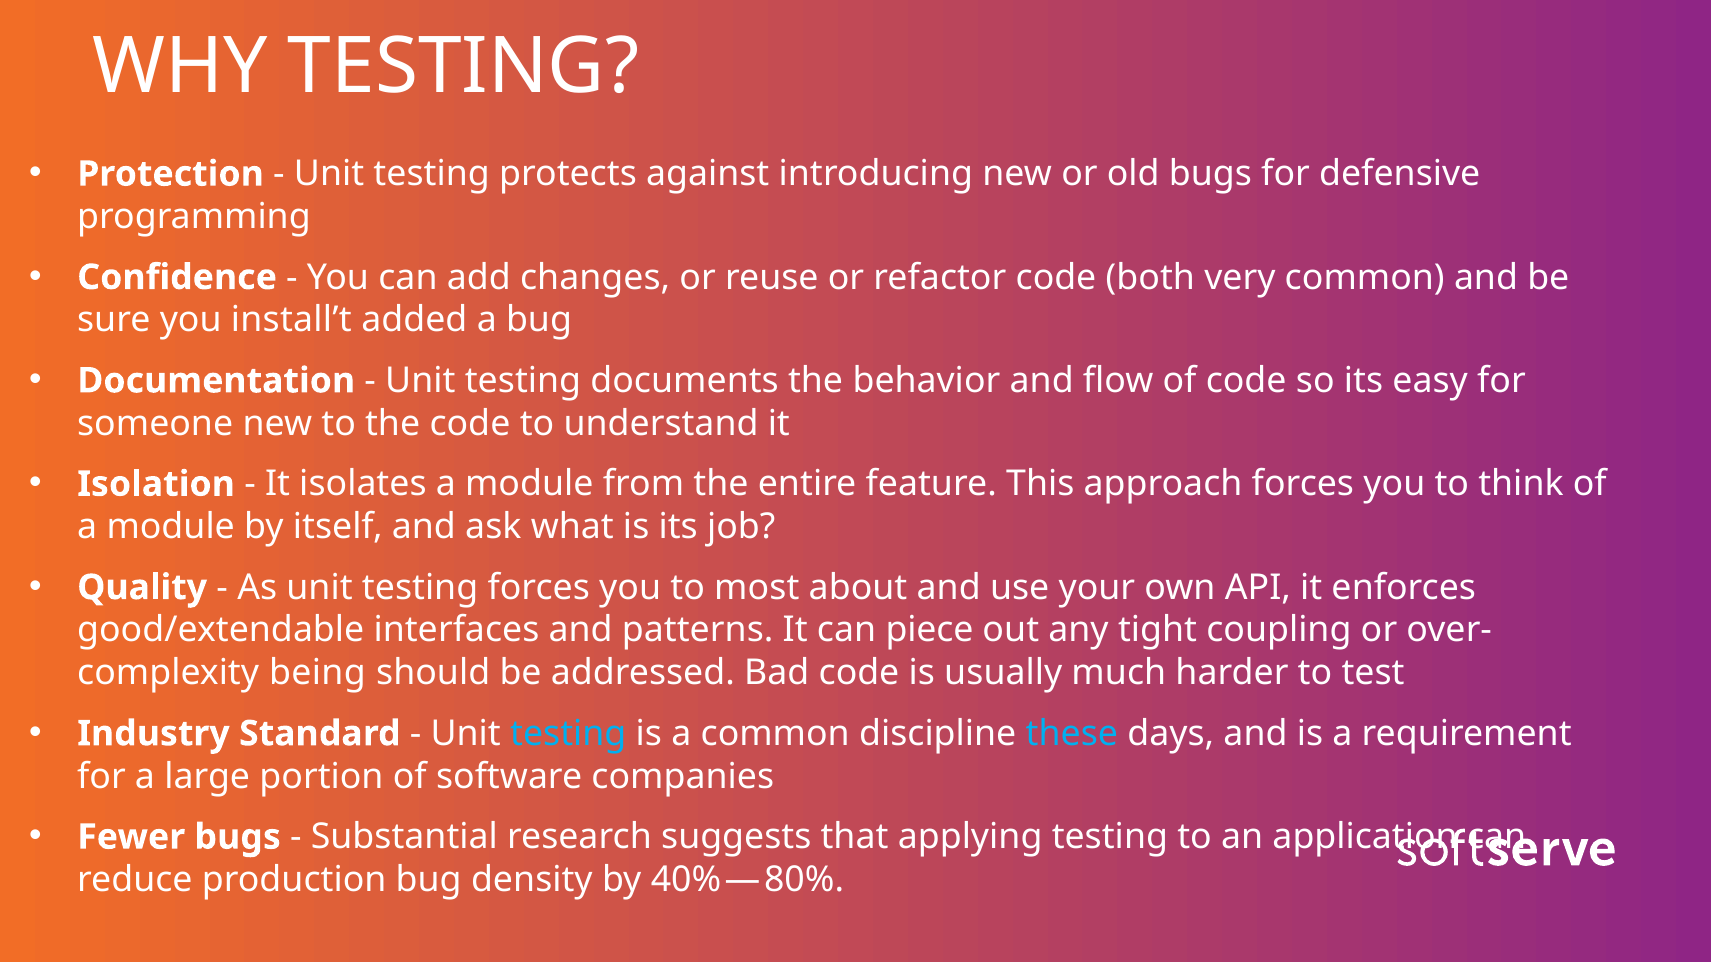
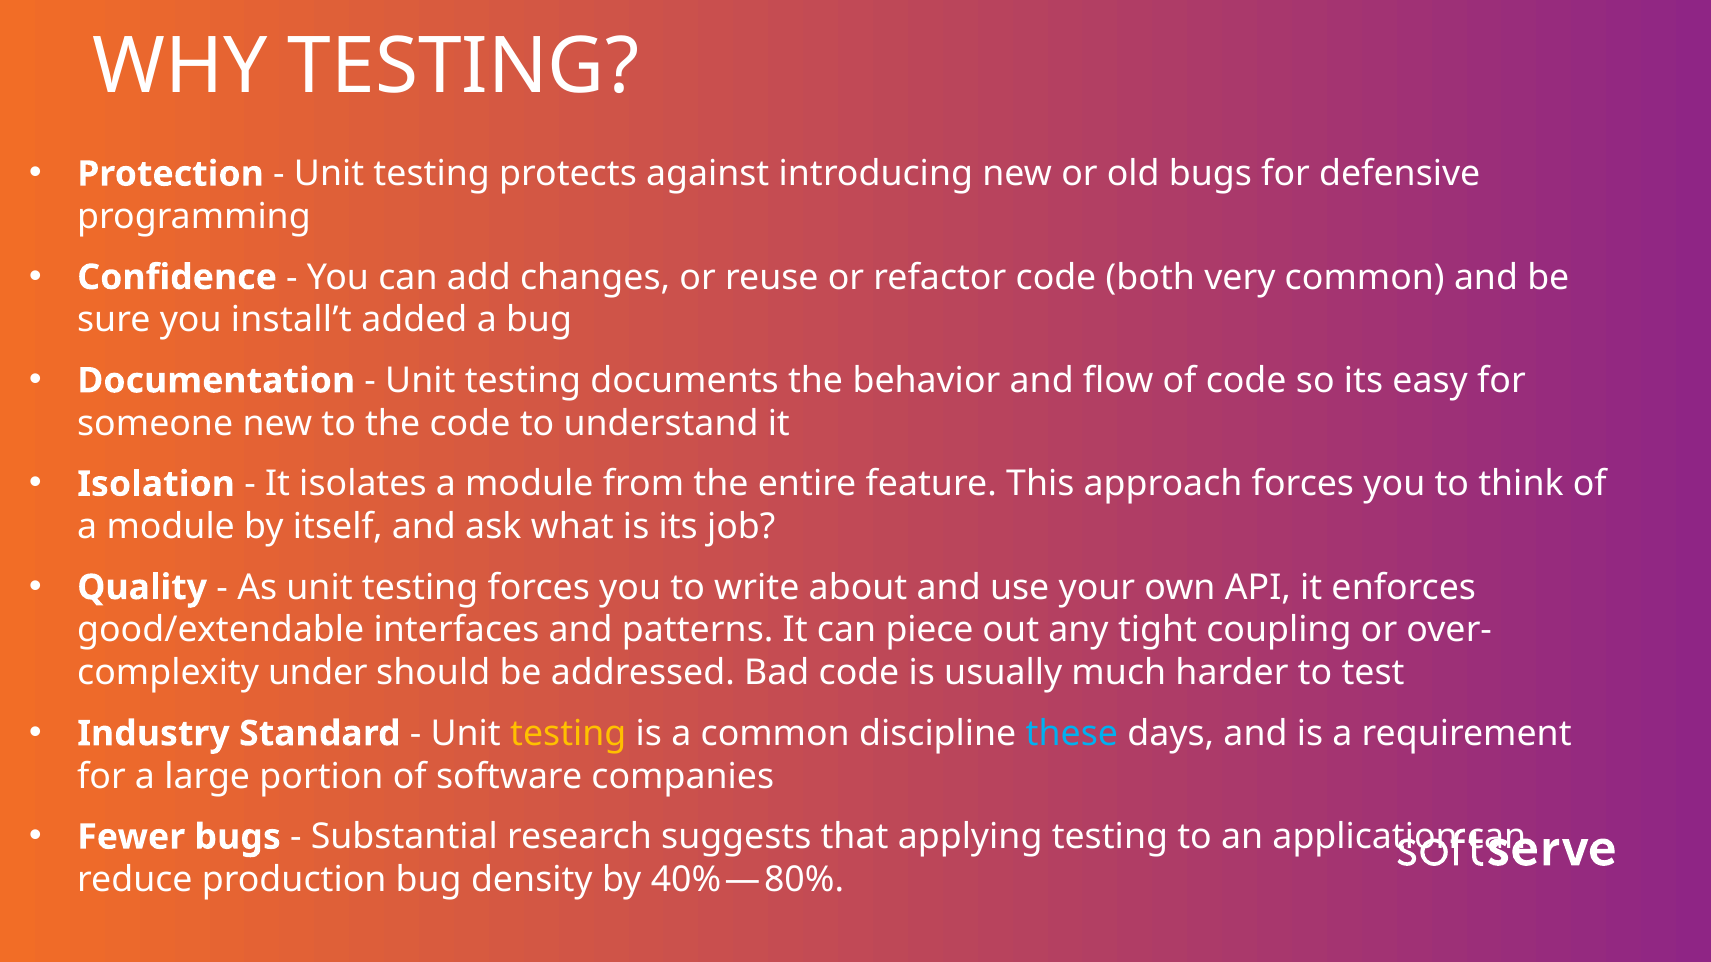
most: most -> write
being: being -> under
testing at (568, 734) colour: light blue -> yellow
